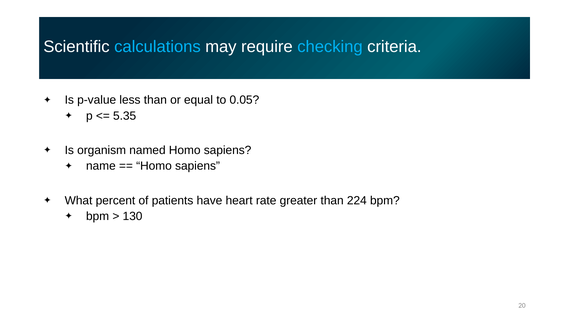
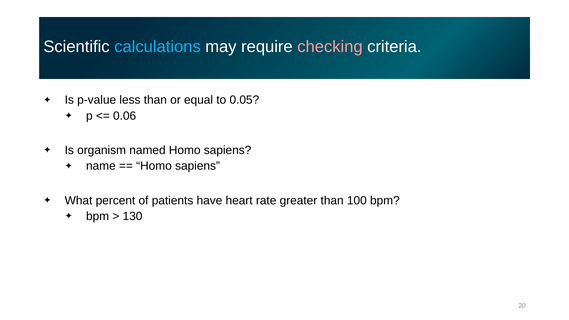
checking colour: light blue -> pink
5.35: 5.35 -> 0.06
224: 224 -> 100
